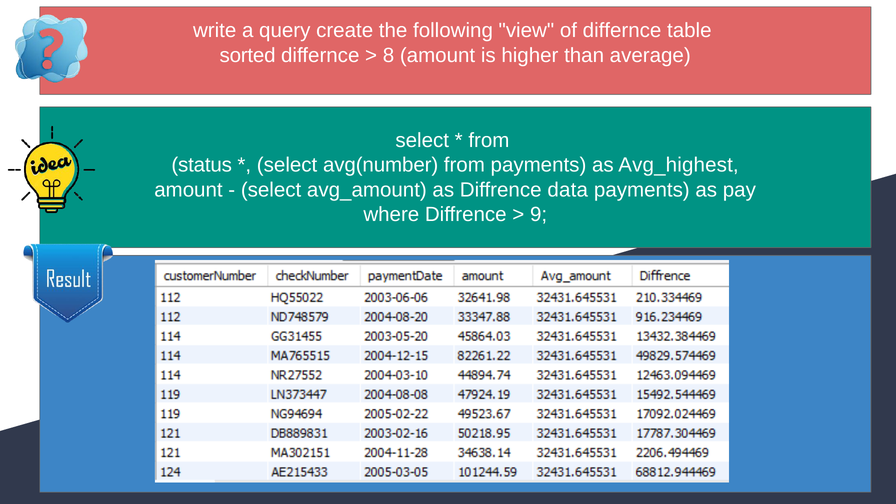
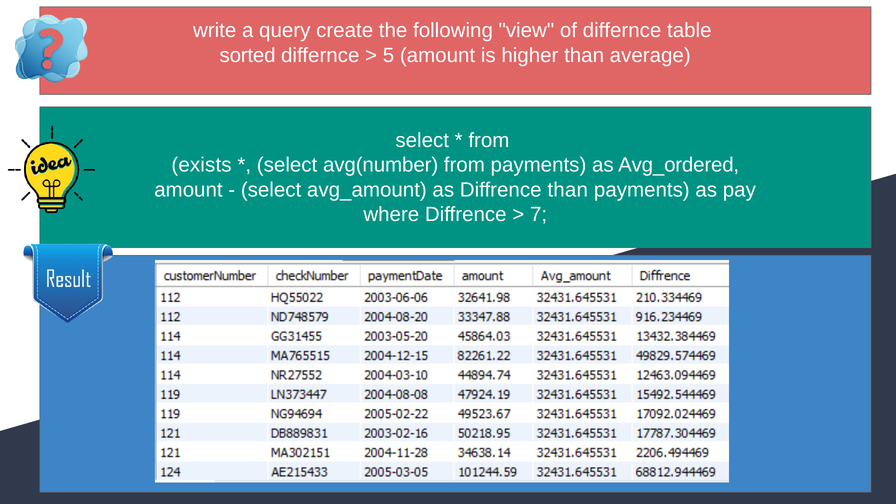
8: 8 -> 5
status: status -> exists
Avg_highest: Avg_highest -> Avg_ordered
Diffrence data: data -> than
9: 9 -> 7
